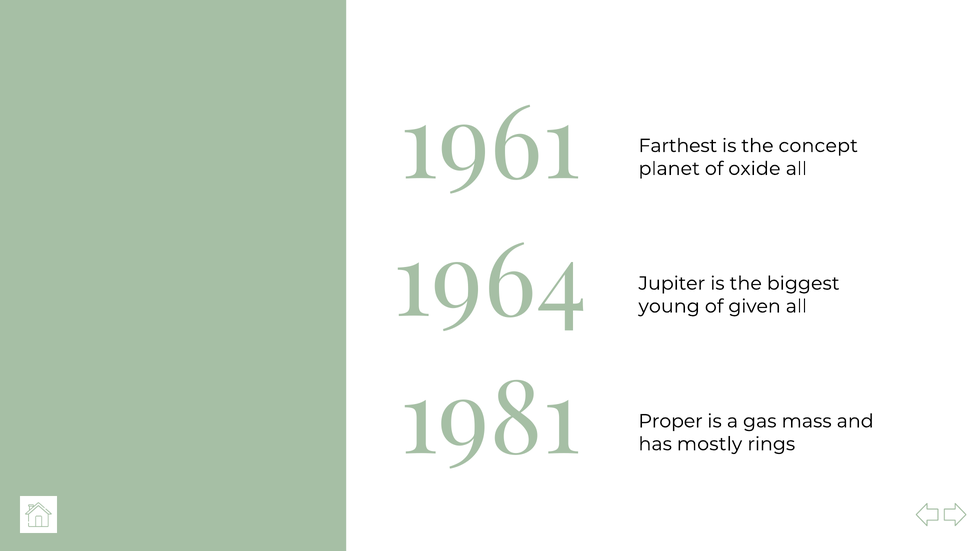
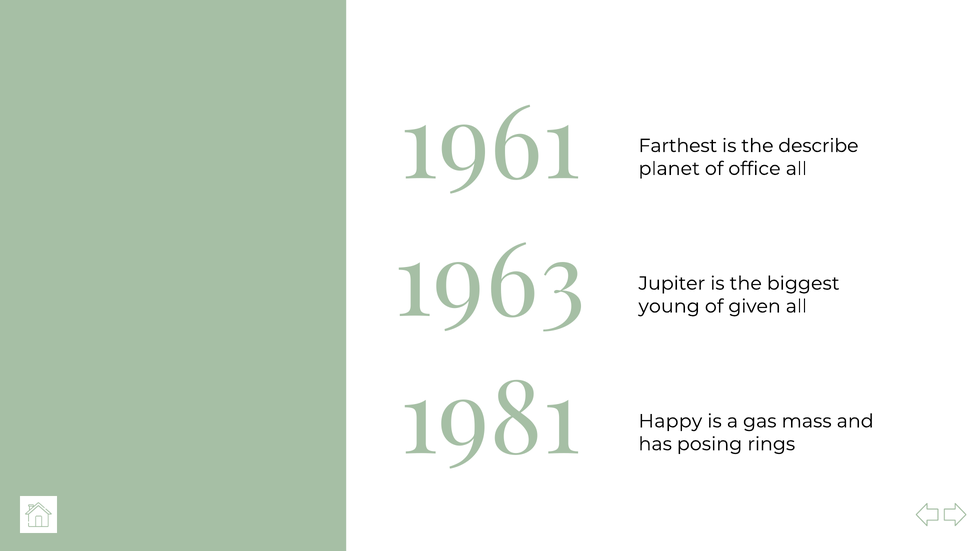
concept: concept -> describe
oxide: oxide -> office
1964: 1964 -> 1963
Proper: Proper -> Happy
mostly: mostly -> posing
